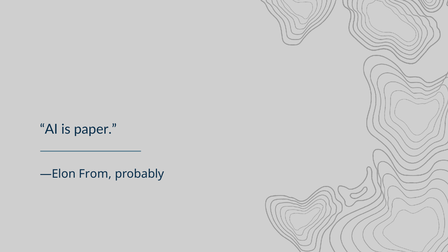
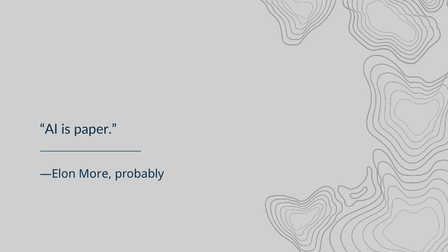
From: From -> More
